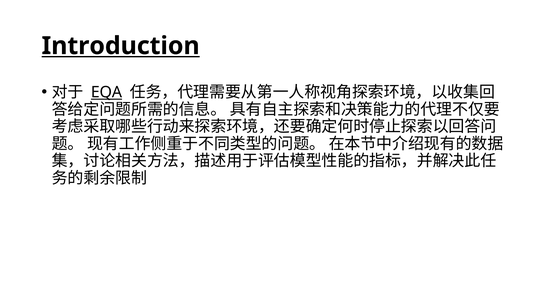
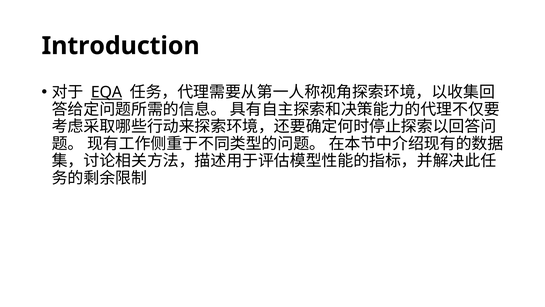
Introduction underline: present -> none
